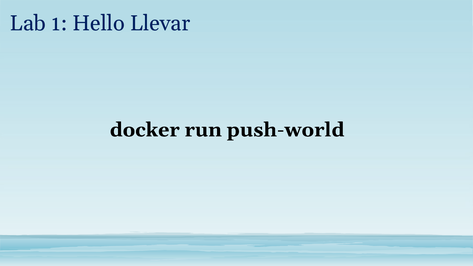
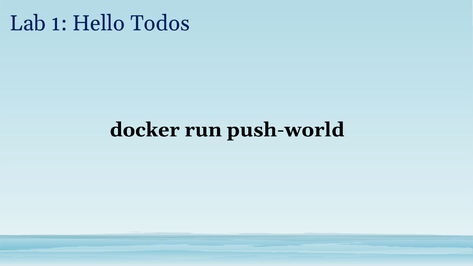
Llevar: Llevar -> Todos
